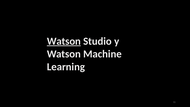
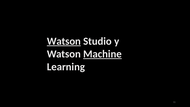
Machine underline: none -> present
